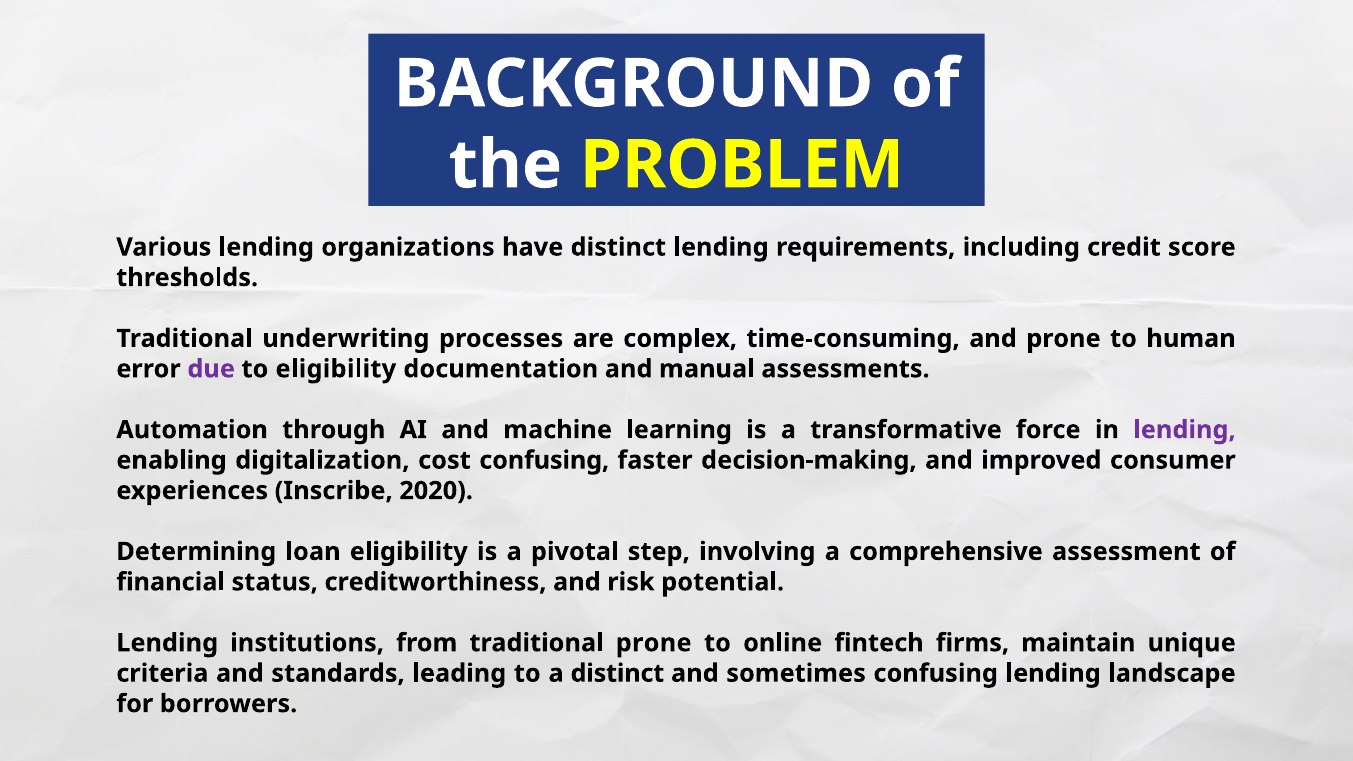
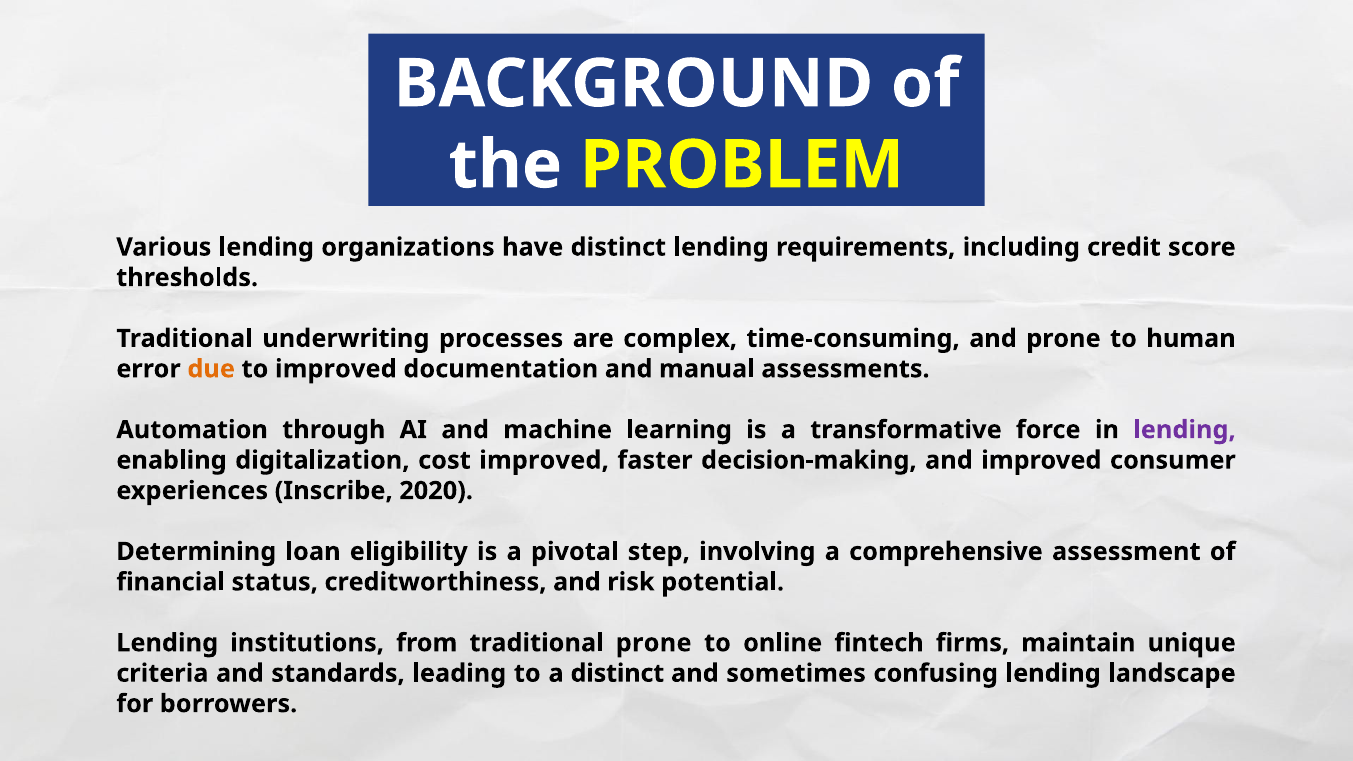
due colour: purple -> orange
to eligibility: eligibility -> improved
cost confusing: confusing -> improved
